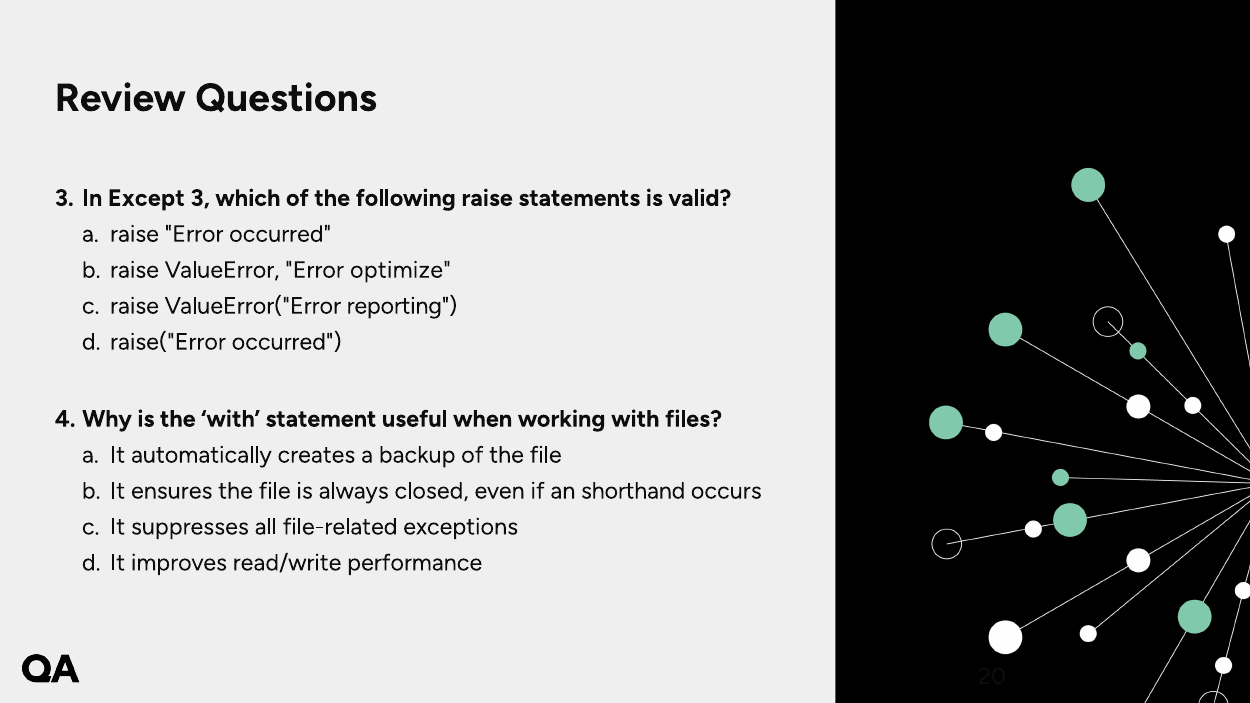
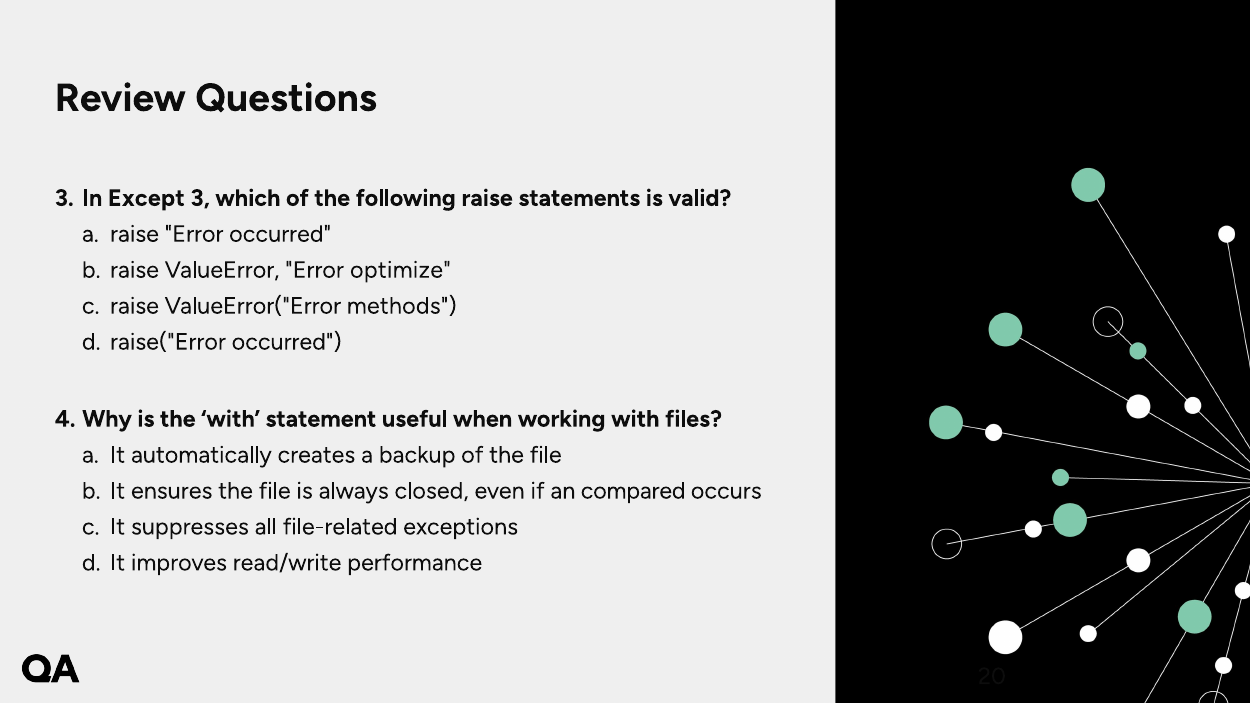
reporting: reporting -> methods
shorthand: shorthand -> compared
